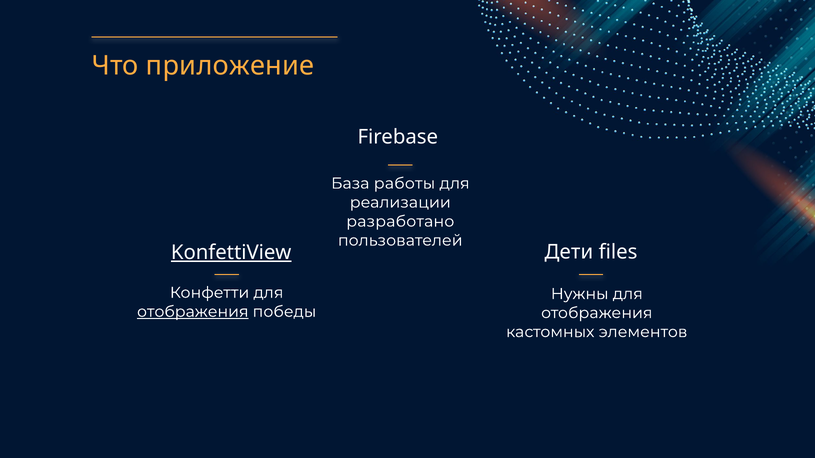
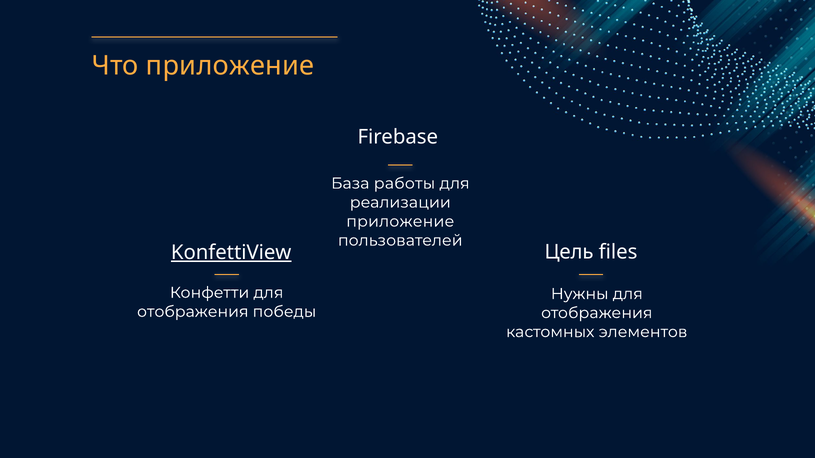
разработано at (400, 222): разработано -> приложение
Дети: Дети -> Цель
отображения at (193, 312) underline: present -> none
